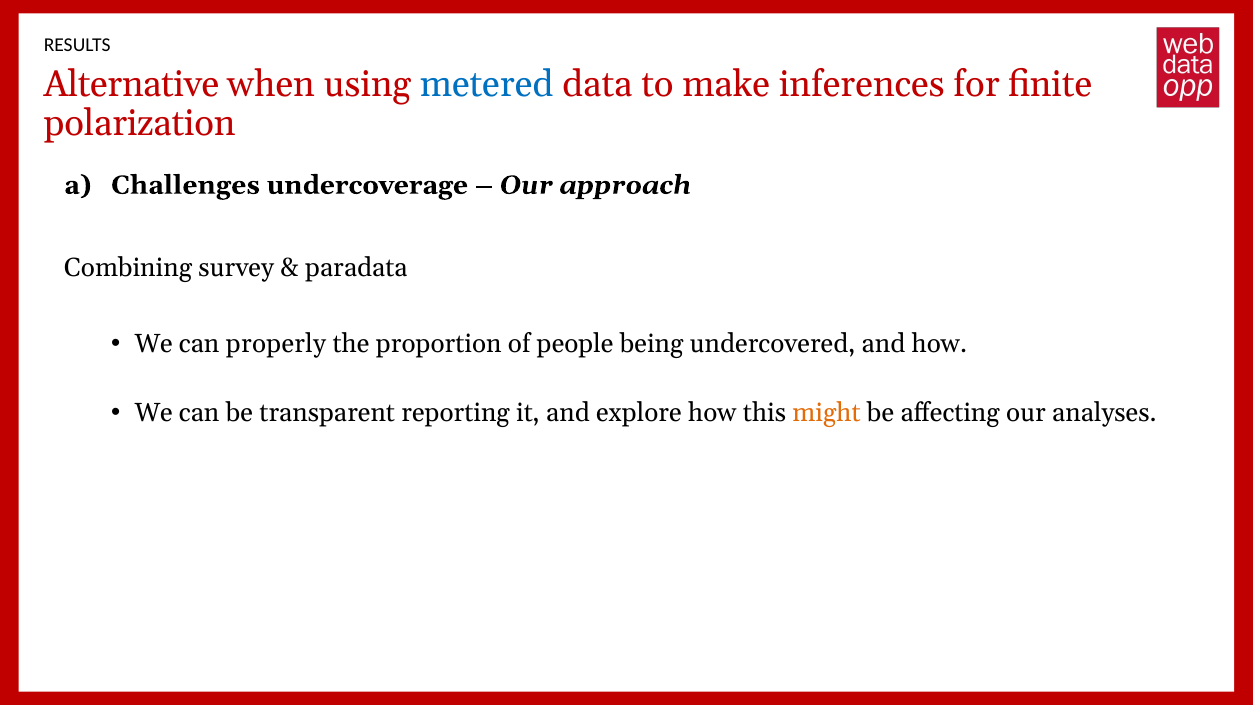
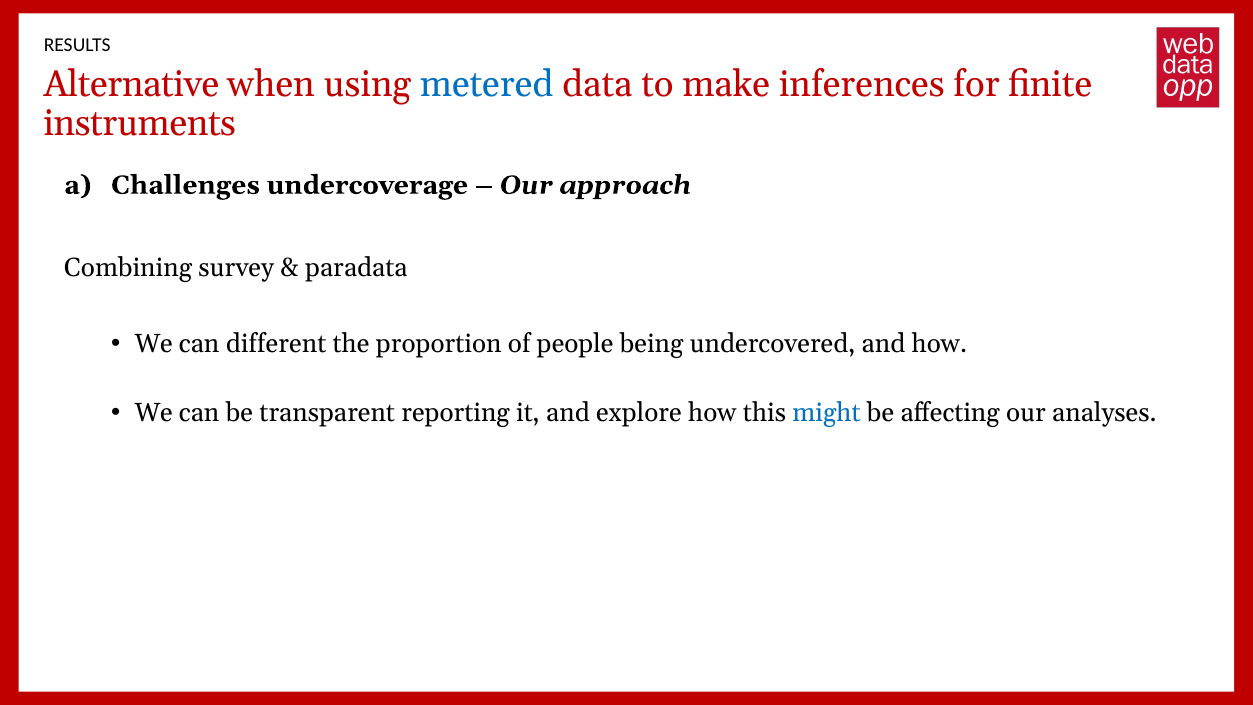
polarization: polarization -> instruments
properly: properly -> different
might colour: orange -> blue
